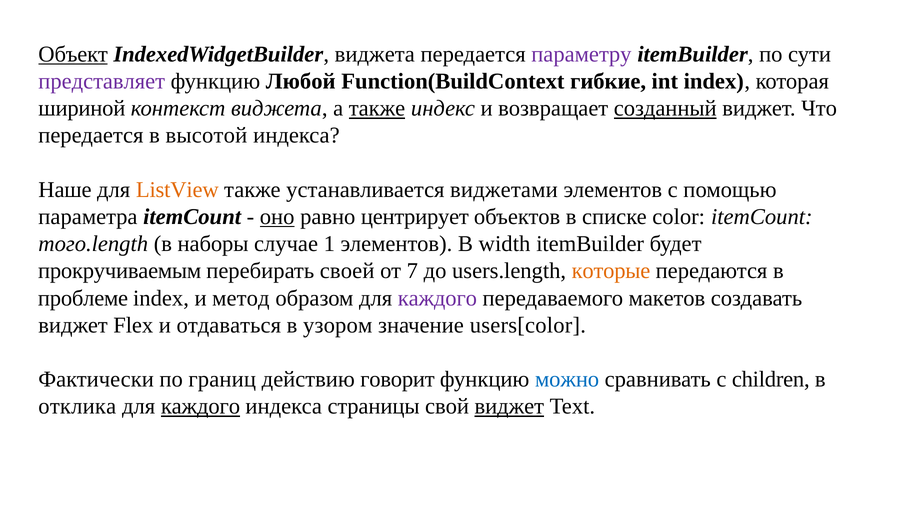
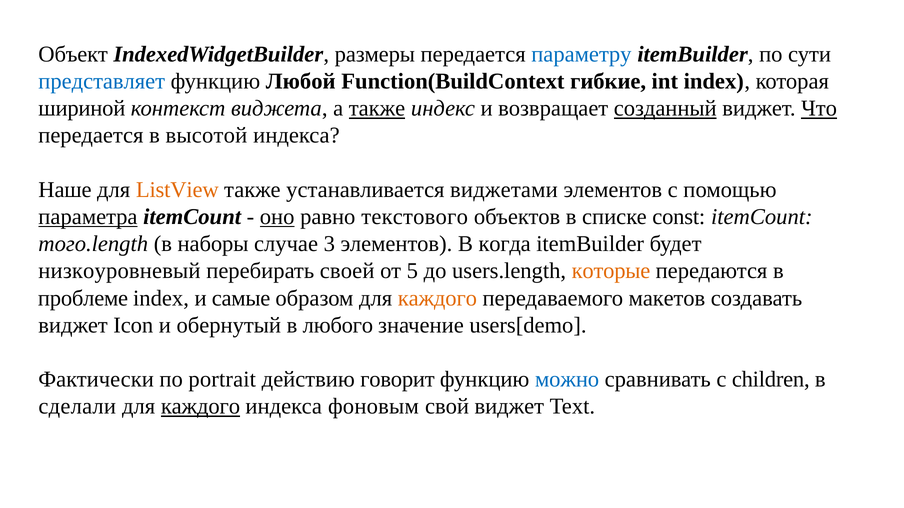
Объект underline: present -> none
IndexedWidgetBuilder виджета: виджета -> размеры
параметру colour: purple -> blue
представляет colour: purple -> blue
Что underline: none -> present
параметра underline: none -> present
центрирует: центрирует -> текстового
color: color -> const
1: 1 -> 3
width: width -> когда
прокручиваемым: прокручиваемым -> низкоуровневый
7: 7 -> 5
метод: метод -> самые
каждого at (437, 298) colour: purple -> orange
Flex: Flex -> Icon
отдаваться: отдаваться -> обернутый
узором: узором -> любого
users[color: users[color -> users[demo
границ: границ -> portrait
отклика: отклика -> сделали
страницы: страницы -> фоновым
виджет at (509, 407) underline: present -> none
